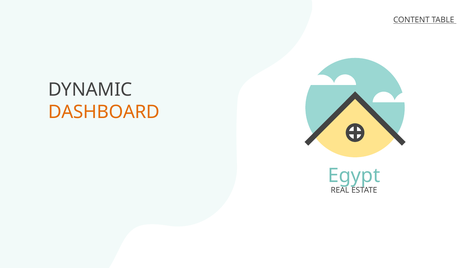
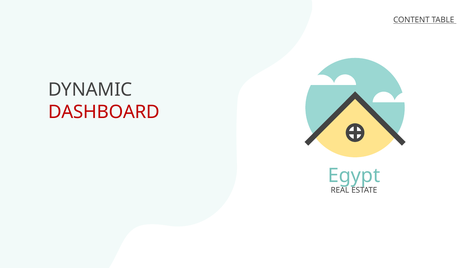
DASHBOARD colour: orange -> red
